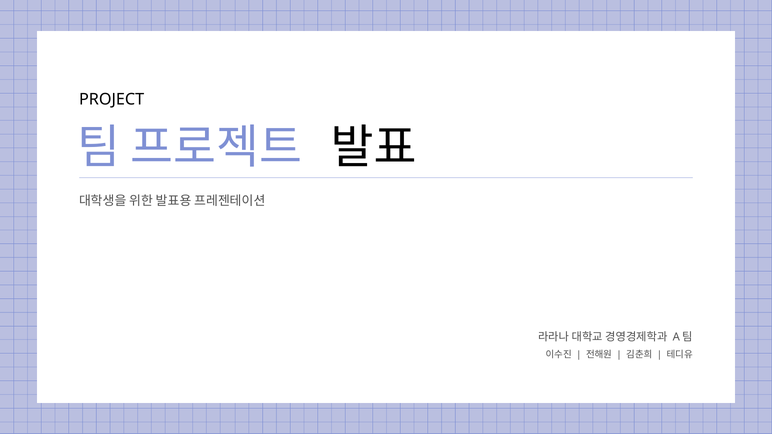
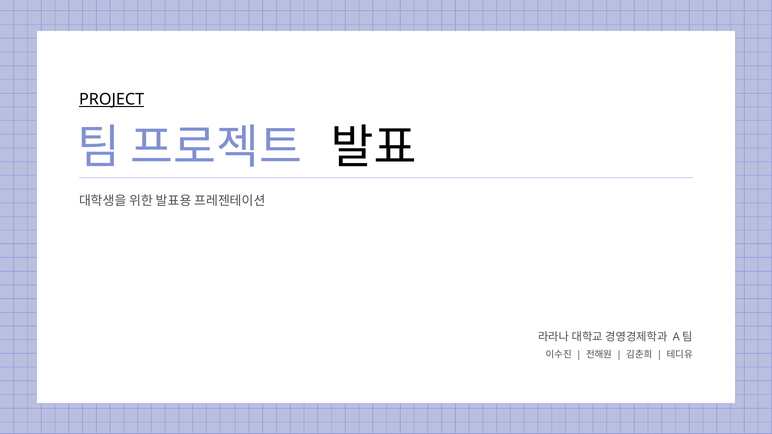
PROJECT underline: none -> present
